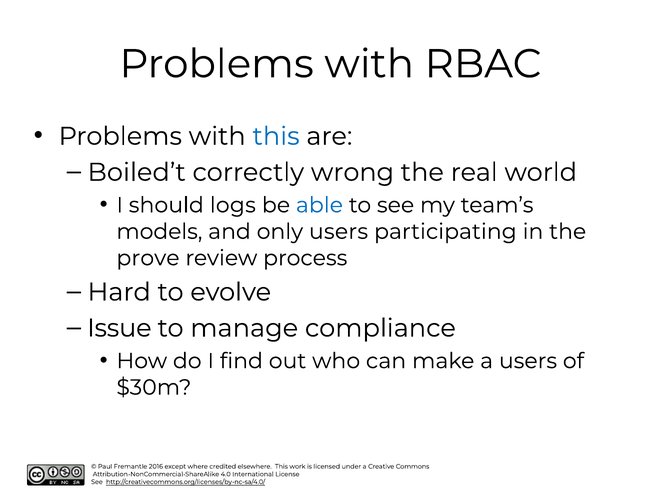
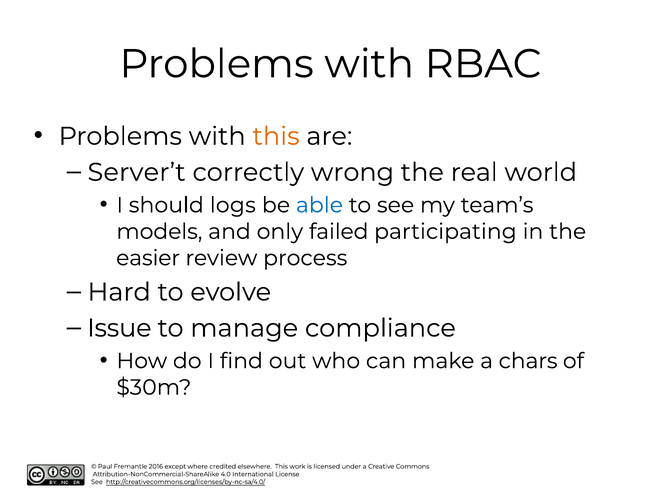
this at (276, 136) colour: blue -> orange
Boiled’t: Boiled’t -> Server’t
only users: users -> failed
prove: prove -> easier
a users: users -> chars
